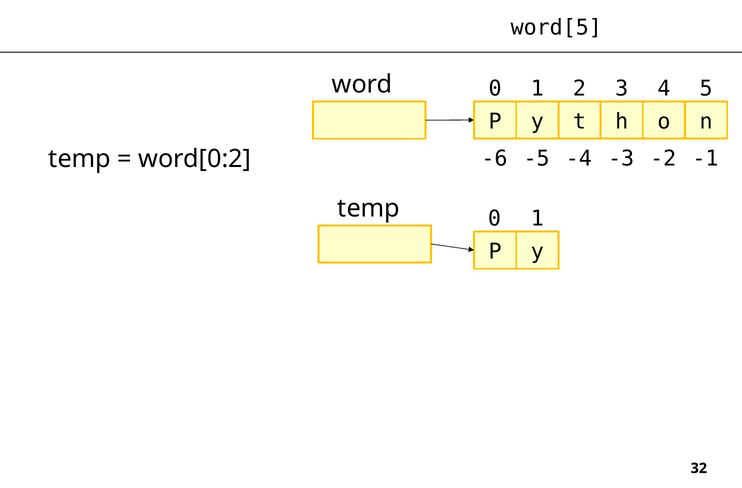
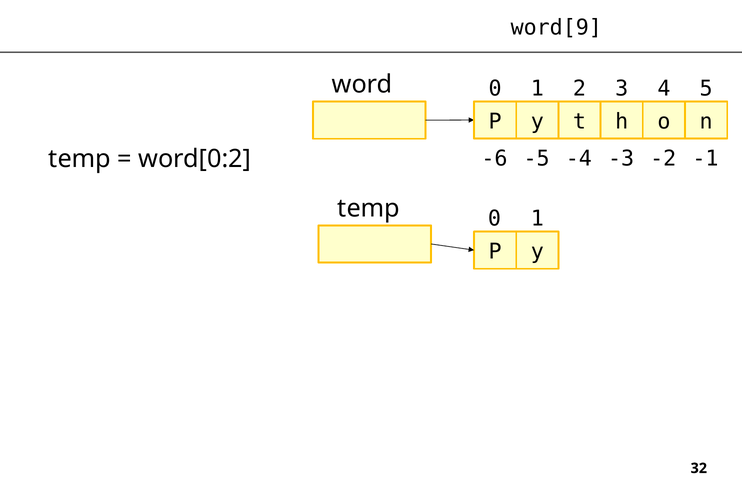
word[5: word[5 -> word[9
